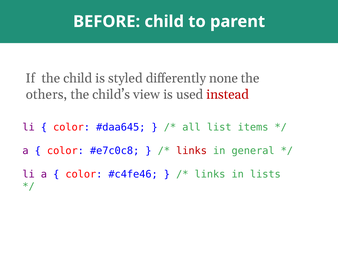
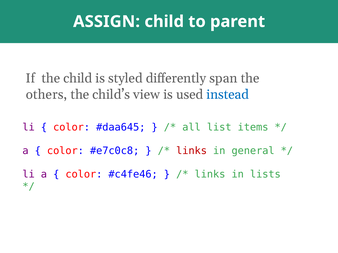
BEFORE: BEFORE -> ASSIGN
none: none -> span
instead colour: red -> blue
